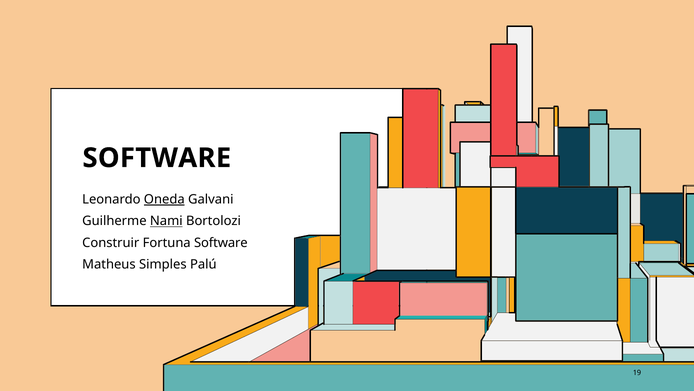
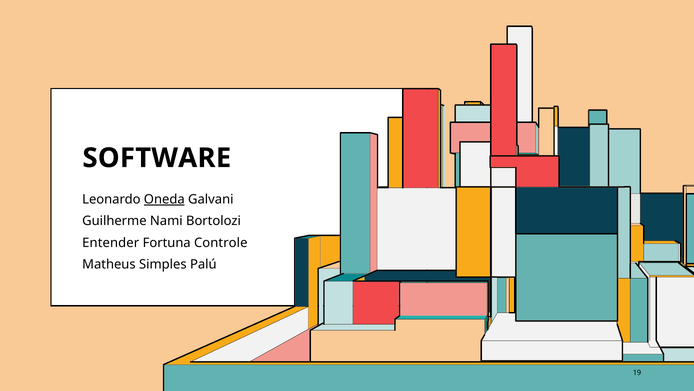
Nami underline: present -> none
Construir: Construir -> Entender
Fortuna Software: Software -> Controle
